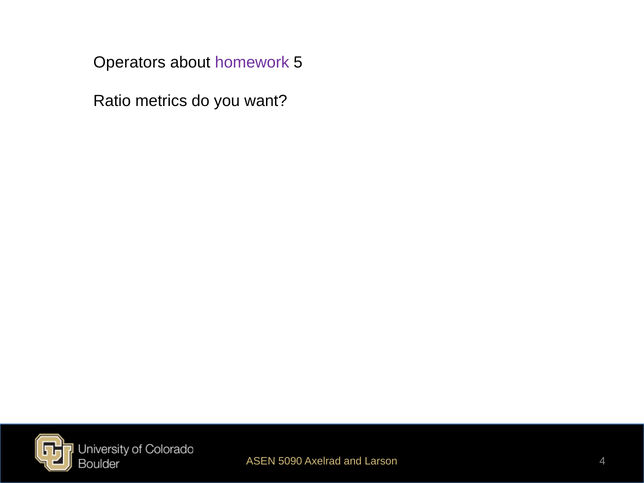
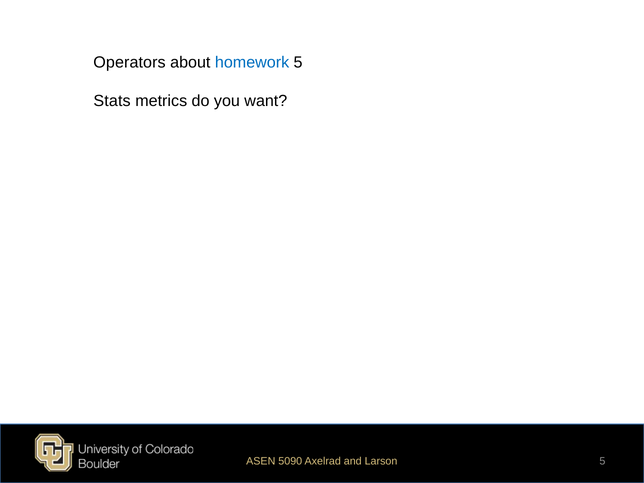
homework colour: purple -> blue
Ratio: Ratio -> Stats
Larson 4: 4 -> 5
